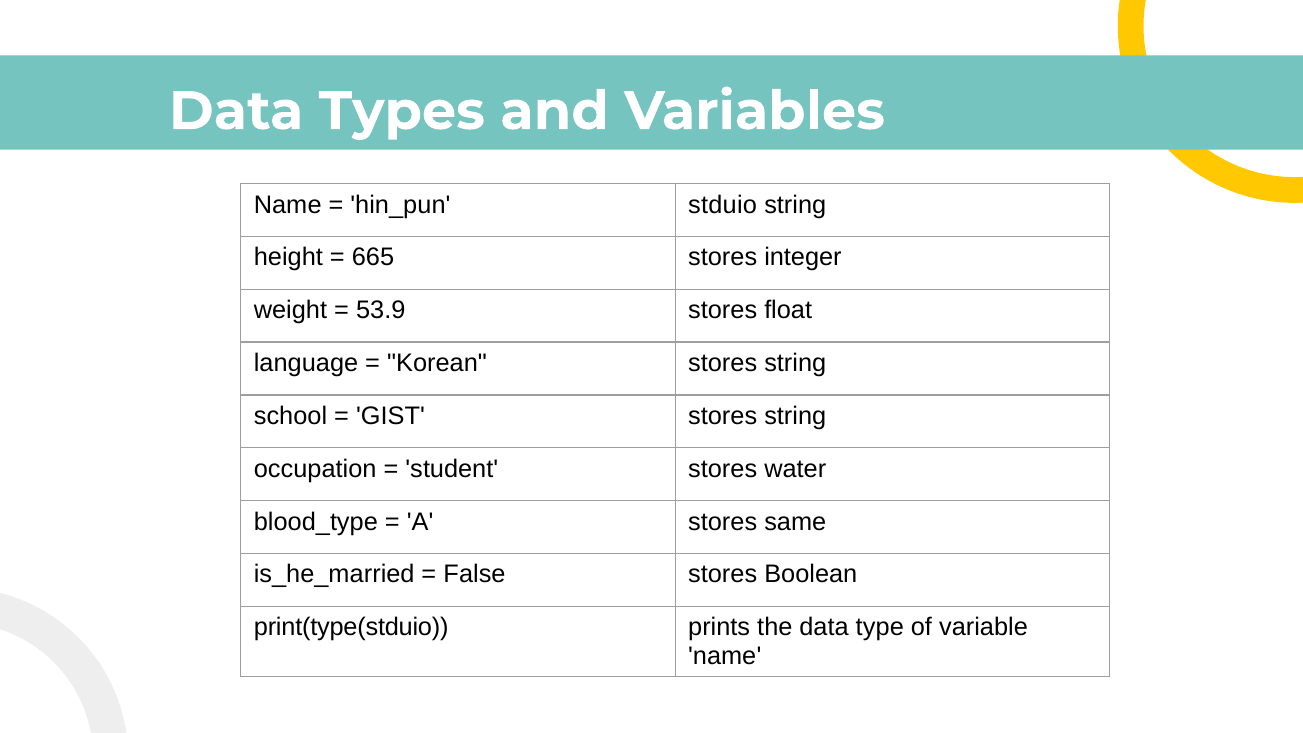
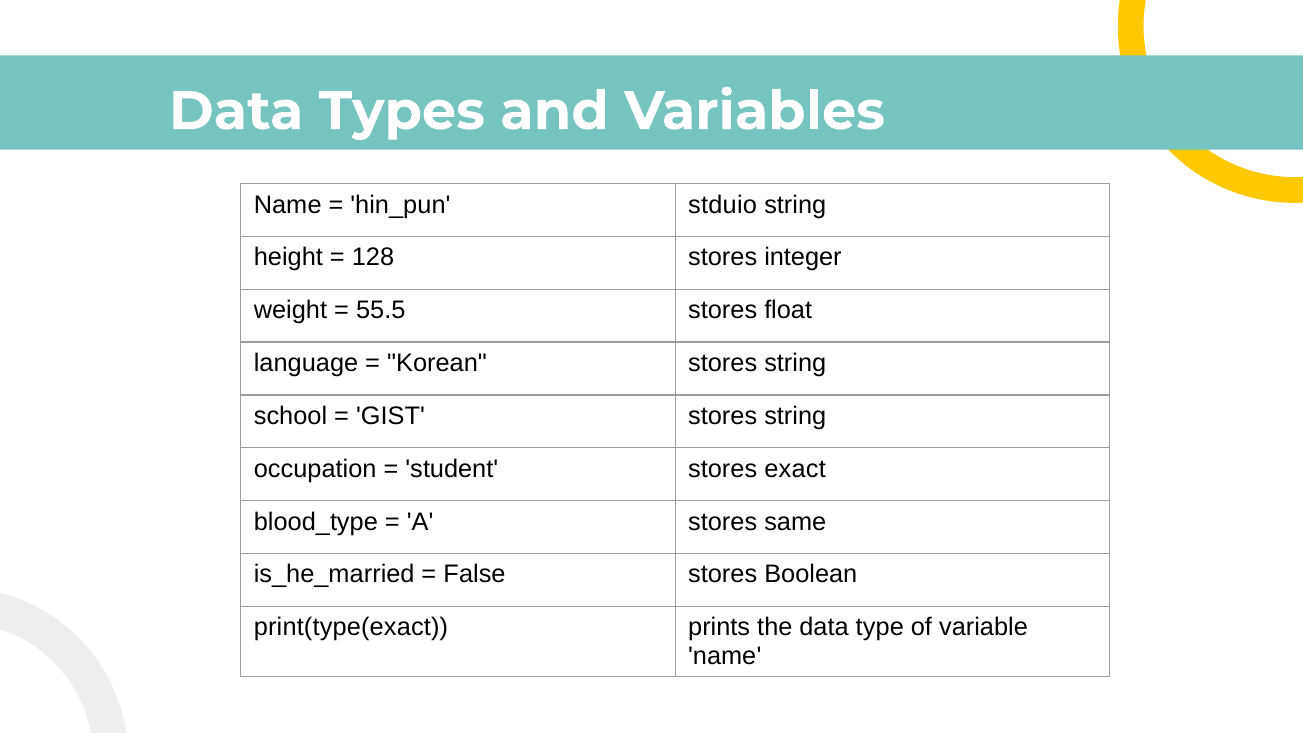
665: 665 -> 128
53.9: 53.9 -> 55.5
water: water -> exact
print(type(stduio: print(type(stduio -> print(type(exact
